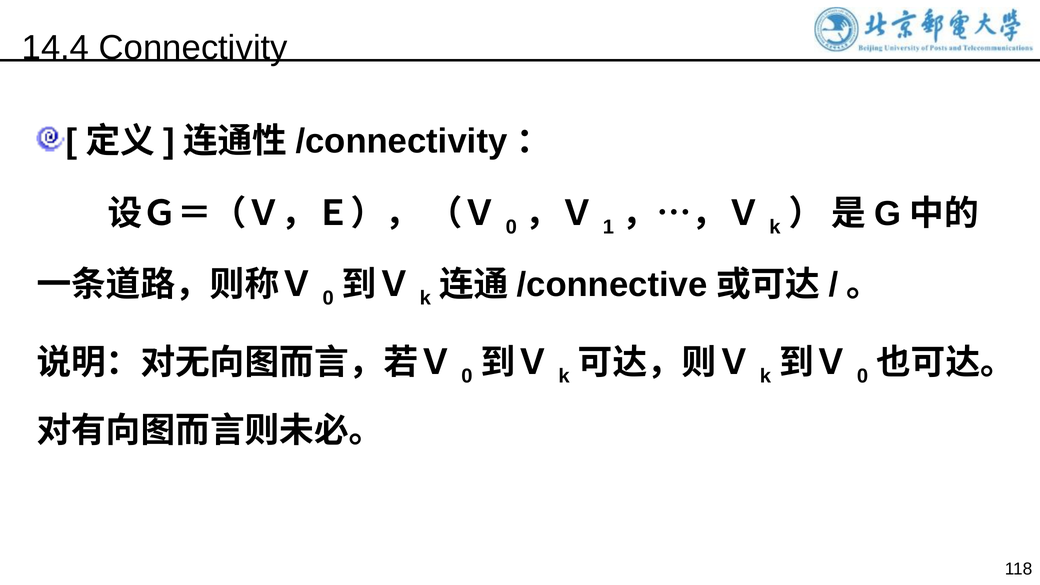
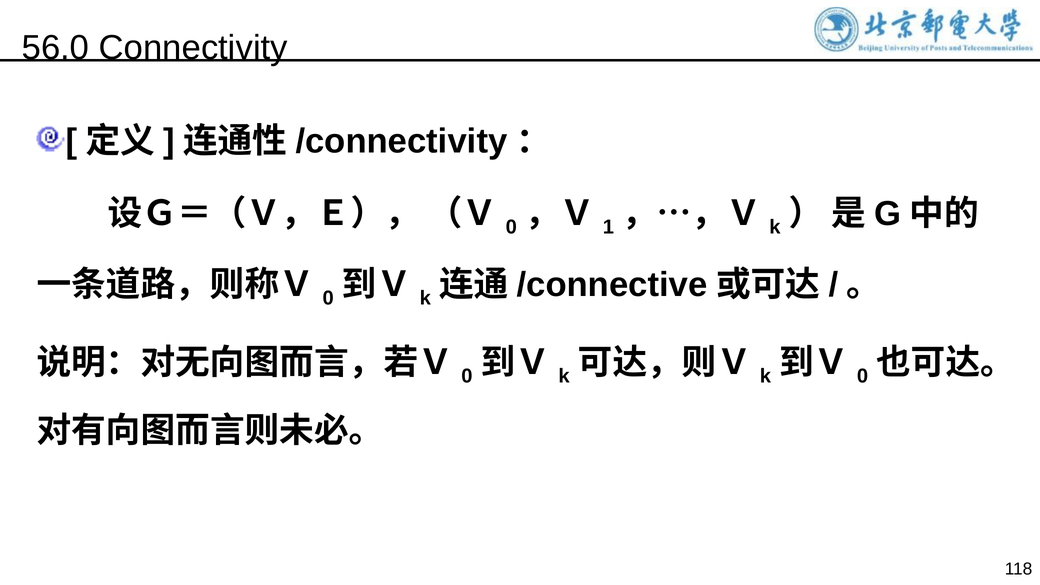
14.4: 14.4 -> 56.0
